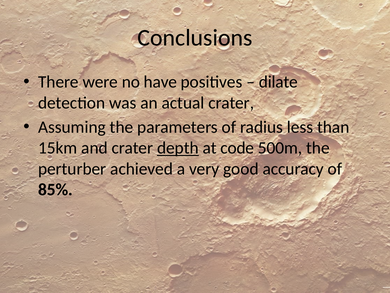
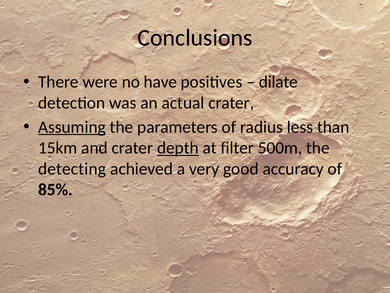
Assuming underline: none -> present
code: code -> filter
perturber: perturber -> detecting
